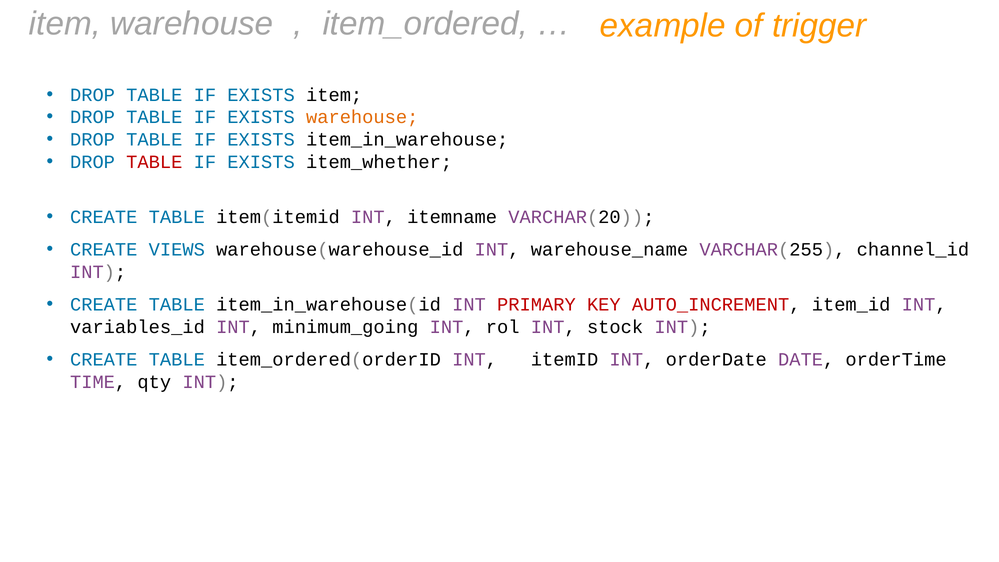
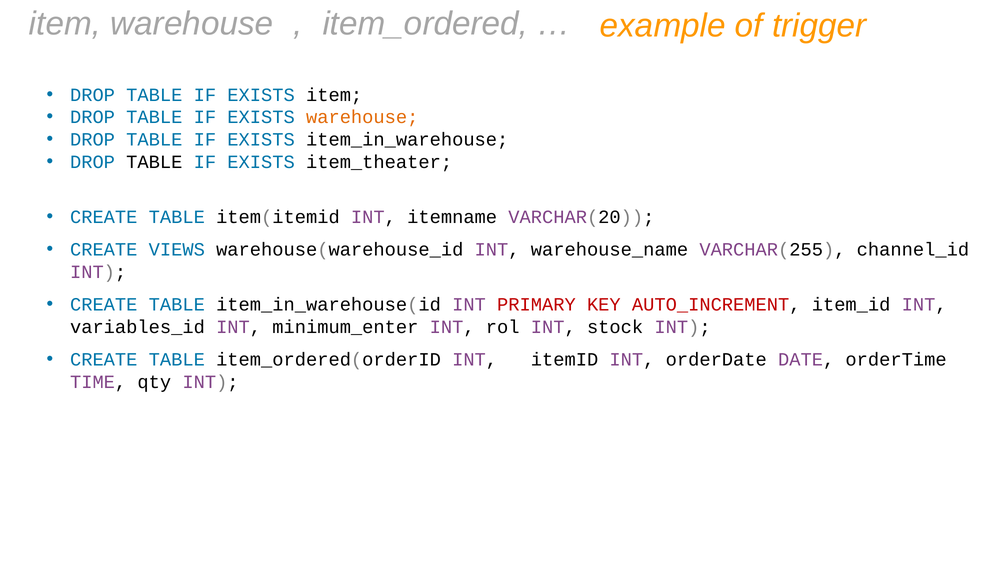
TABLE at (154, 162) colour: red -> black
item_whether: item_whether -> item_theater
minimum_going: minimum_going -> minimum_enter
